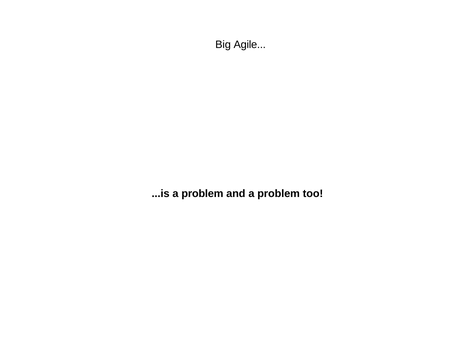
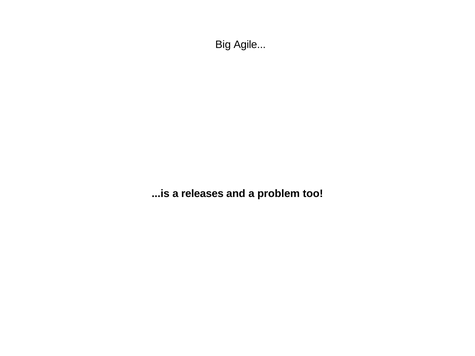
...is a problem: problem -> releases
